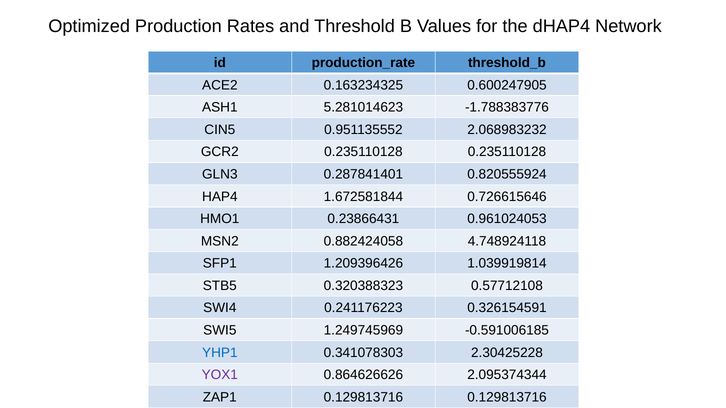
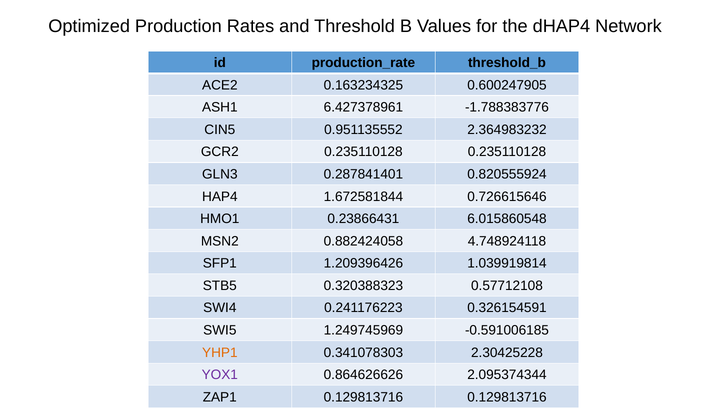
5.281014623: 5.281014623 -> 6.427378961
2.068983232: 2.068983232 -> 2.364983232
0.961024053: 0.961024053 -> 6.015860548
YHP1 colour: blue -> orange
